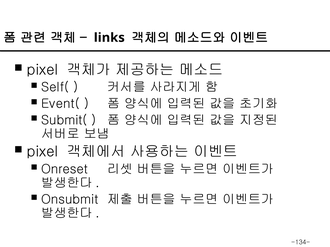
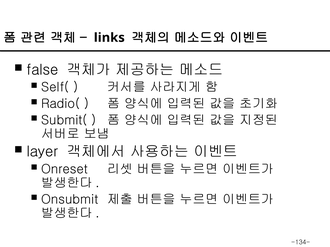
pixel at (42, 70): pixel -> false
Event(: Event( -> Radio(
pixel at (42, 152): pixel -> layer
